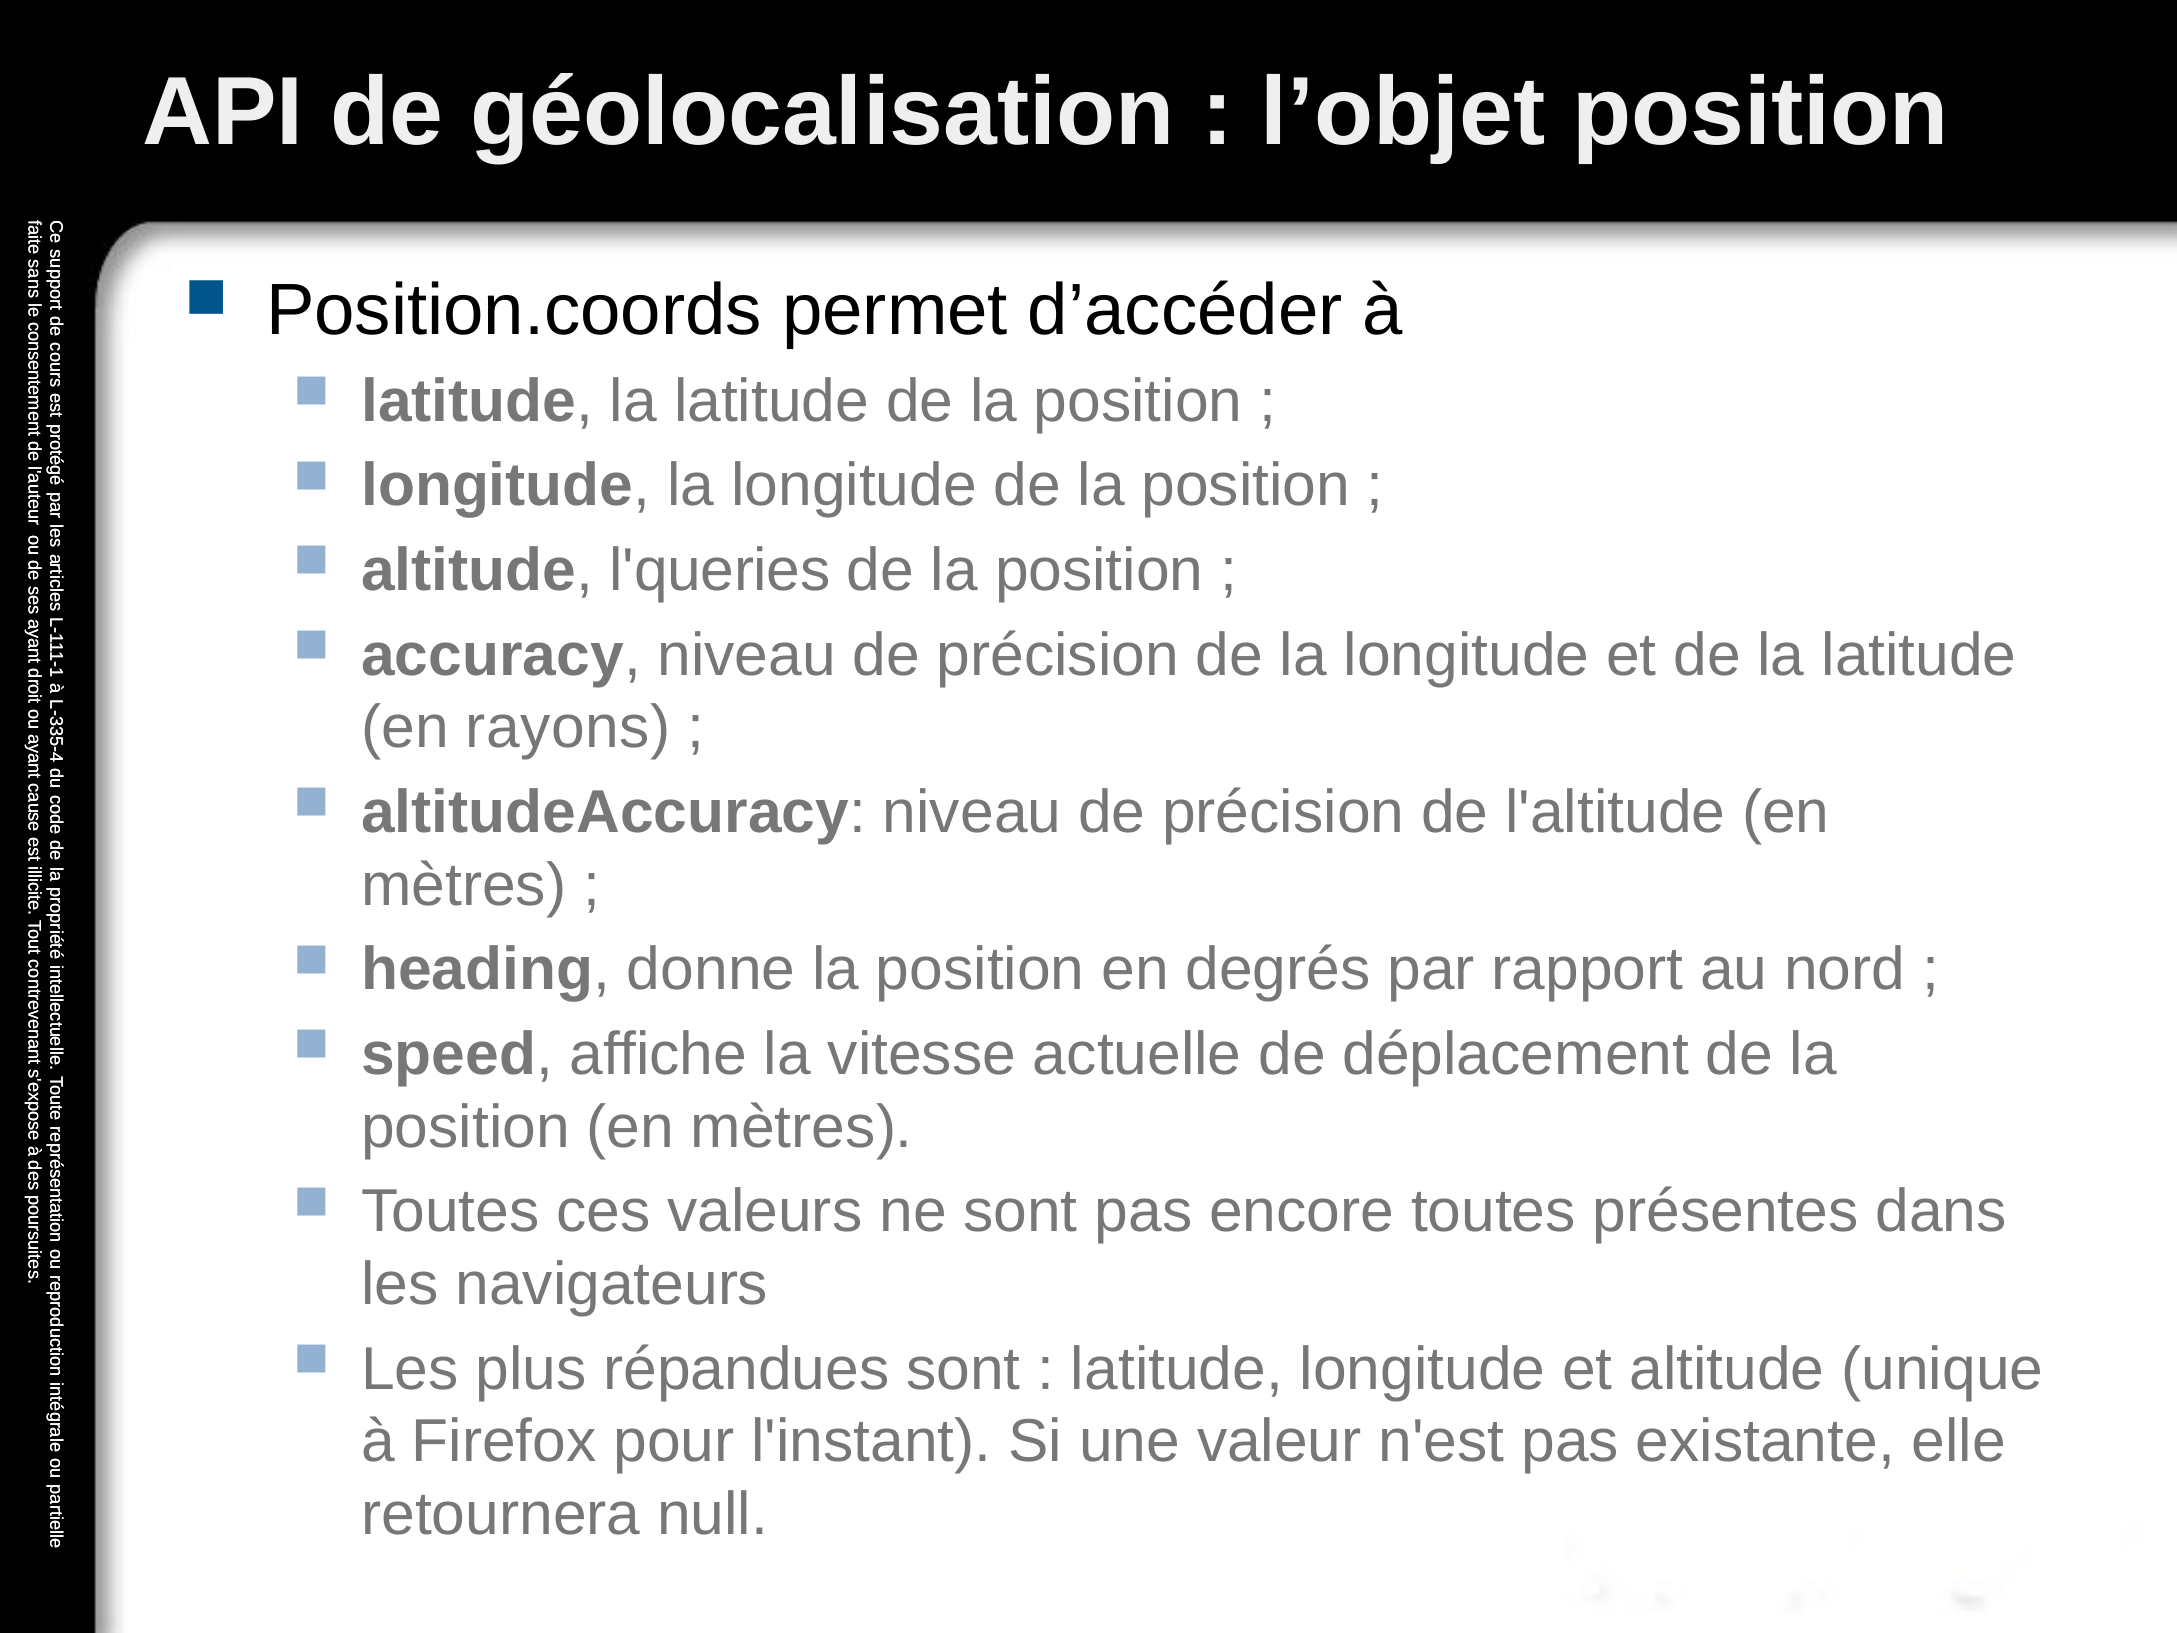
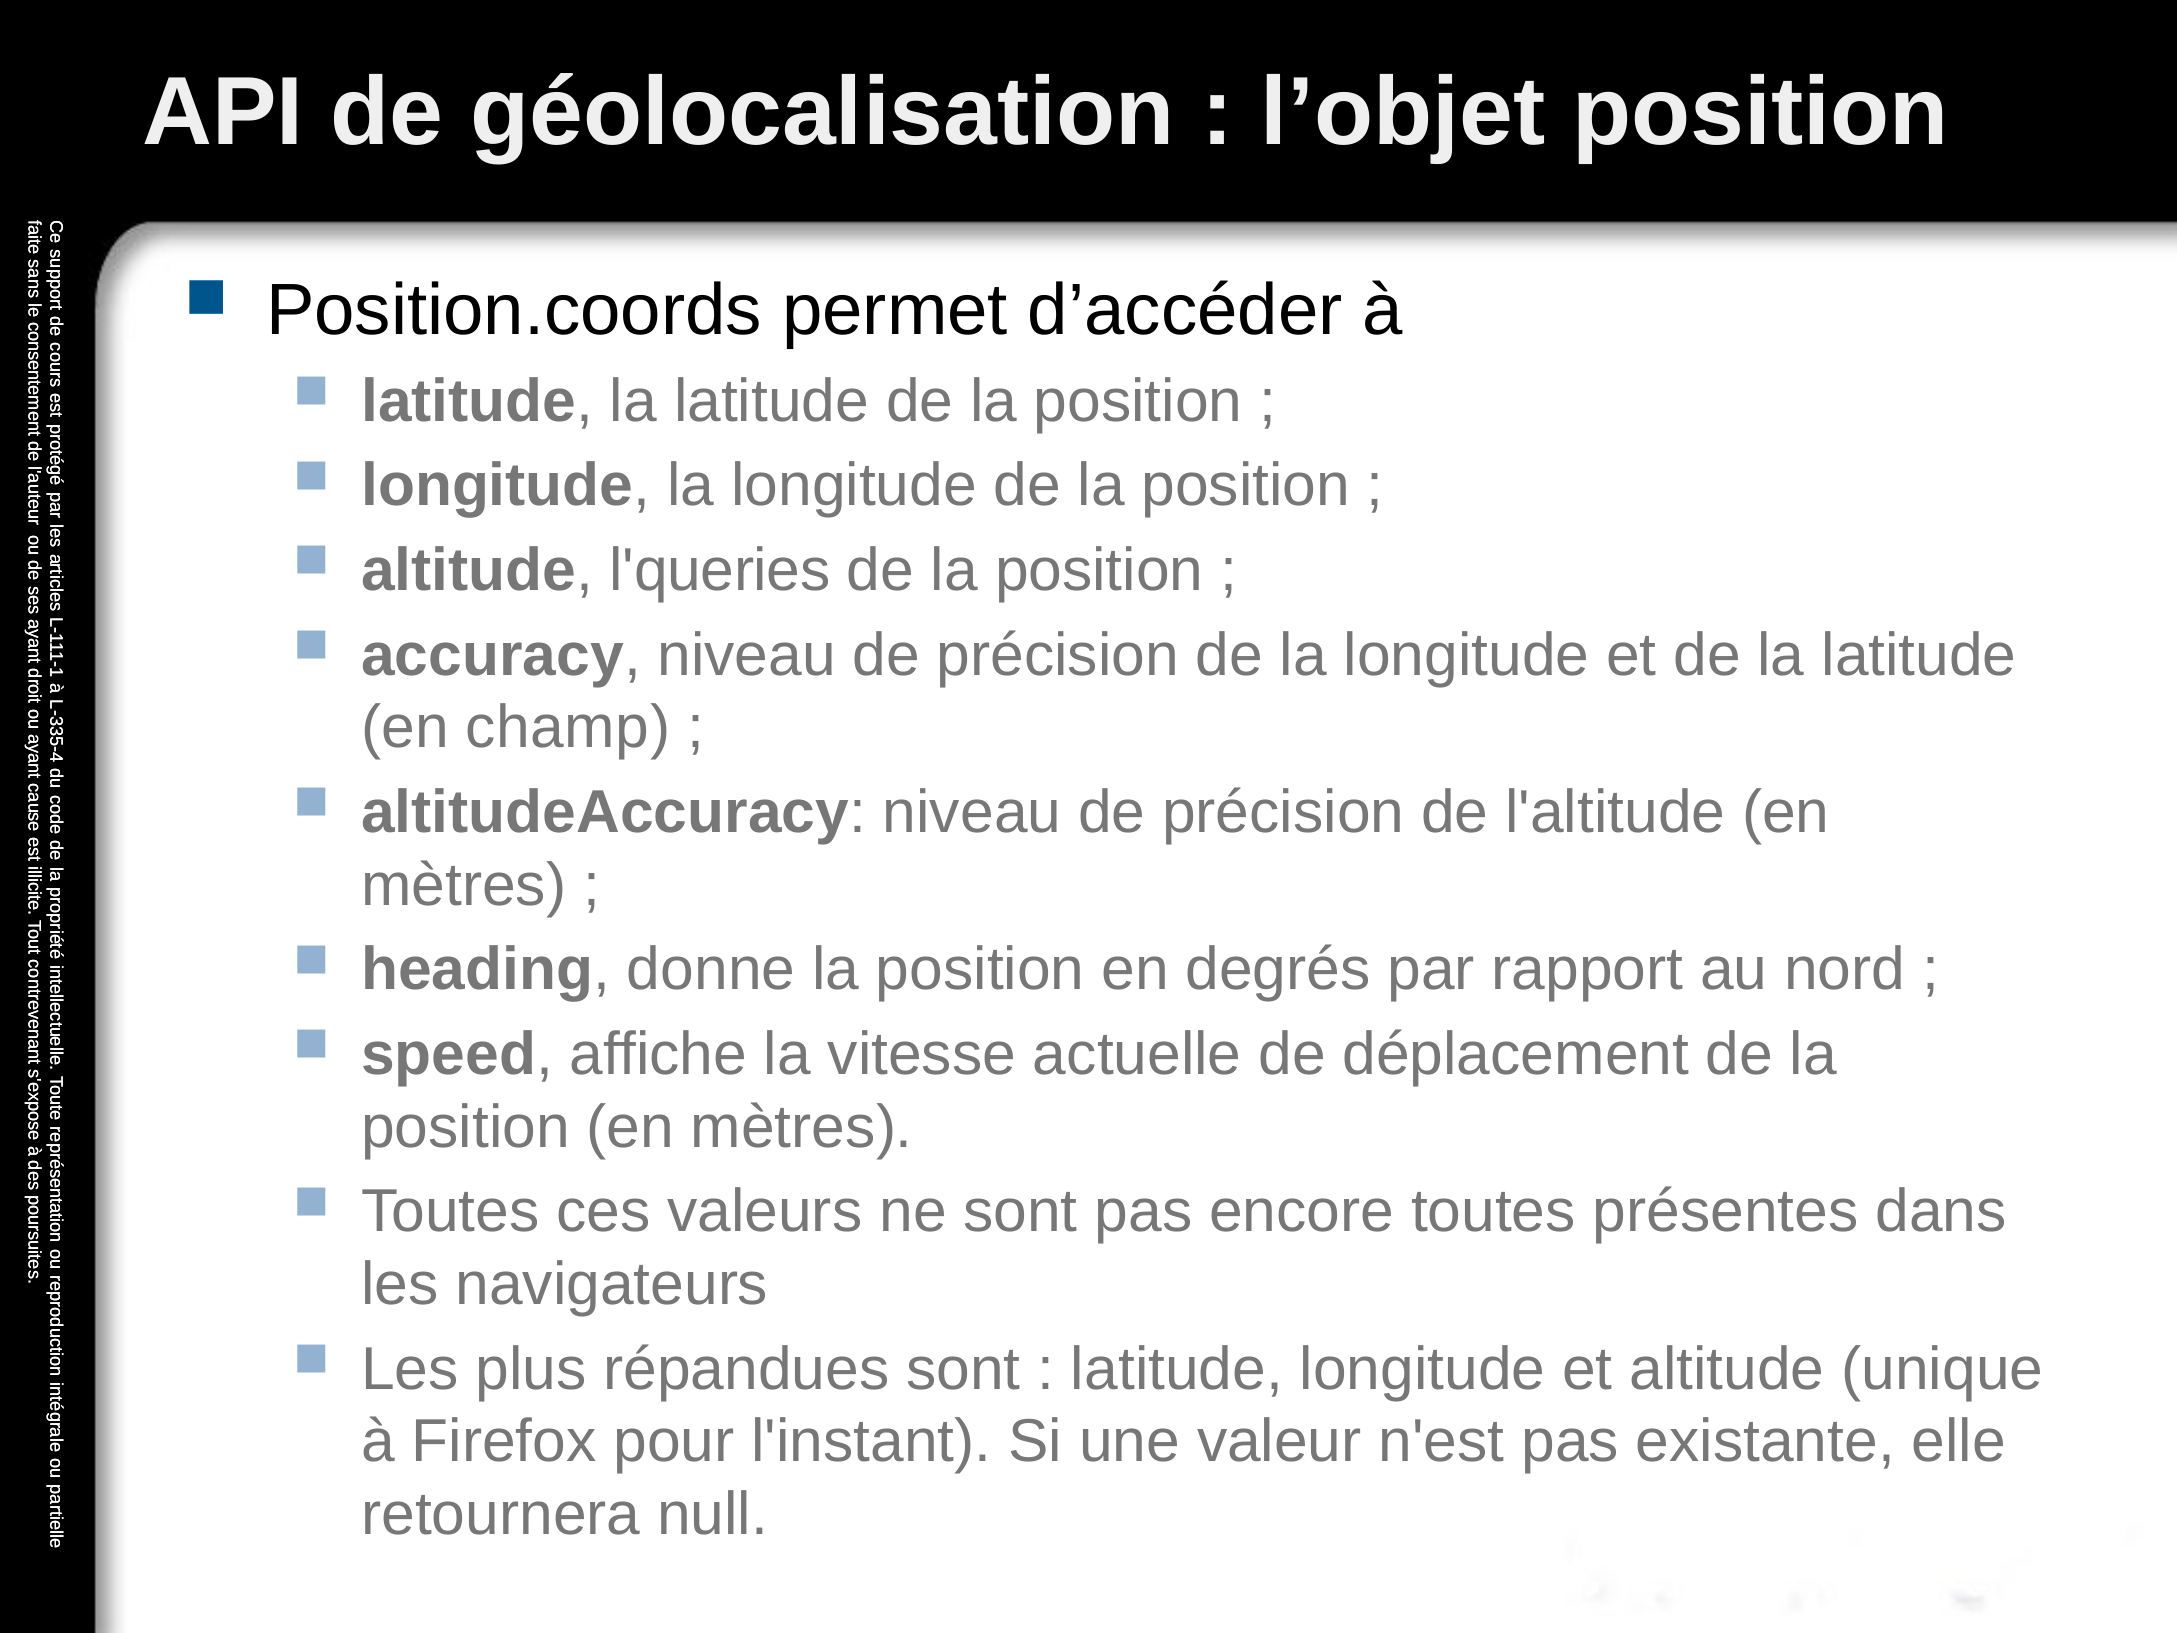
rayons: rayons -> champ
